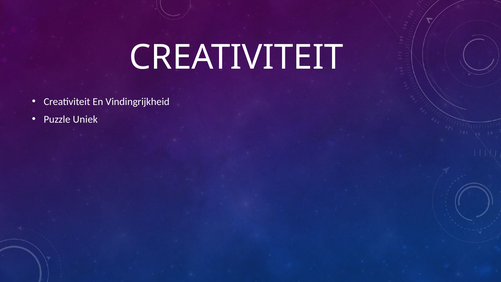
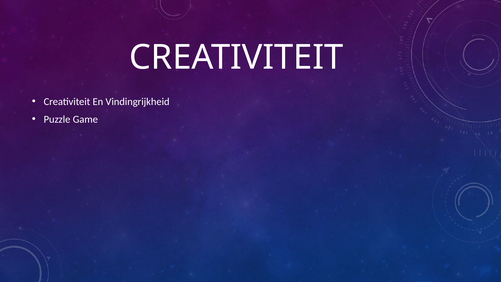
Uniek: Uniek -> Game
